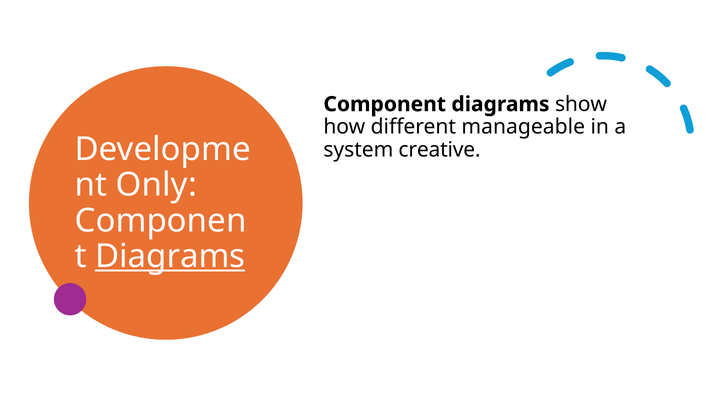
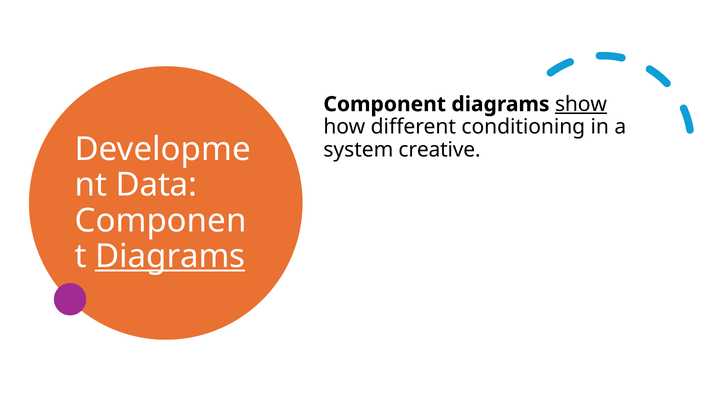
show underline: none -> present
manageable: manageable -> conditioning
Only: Only -> Data
